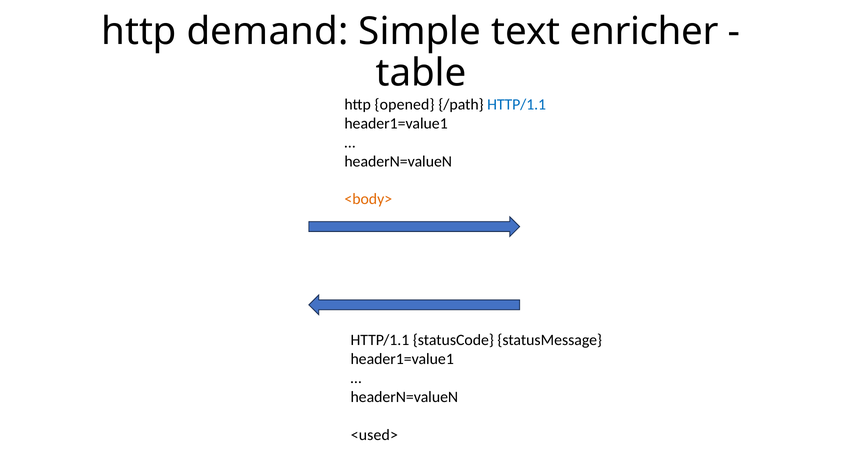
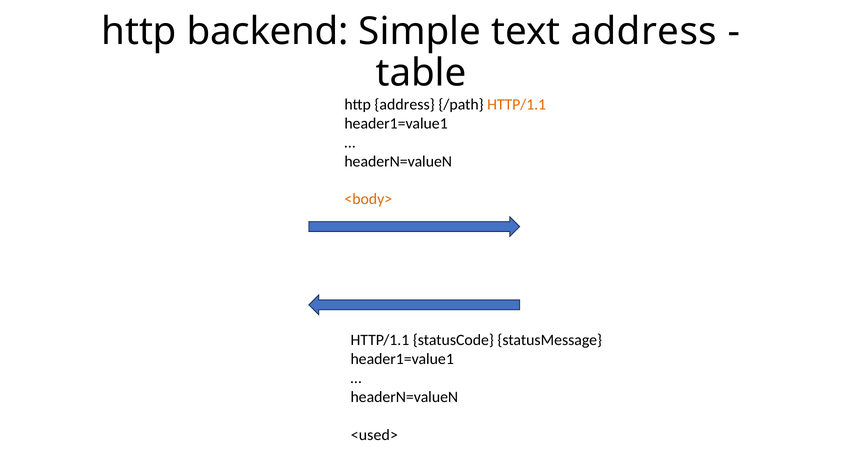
demand: demand -> backend
text enricher: enricher -> address
http opened: opened -> address
HTTP/1.1 at (517, 105) colour: blue -> orange
